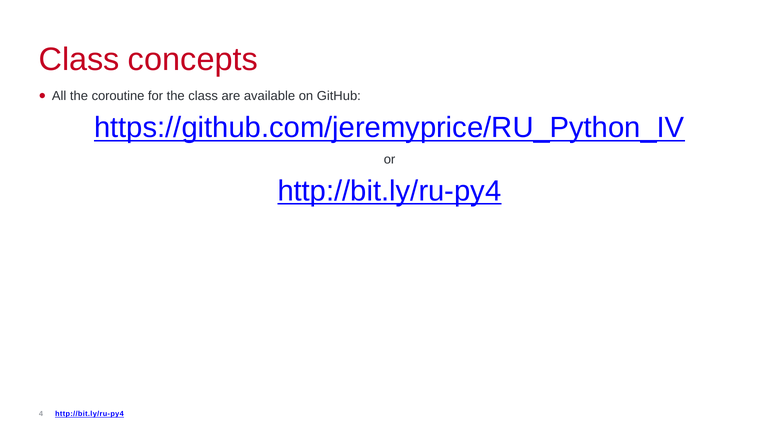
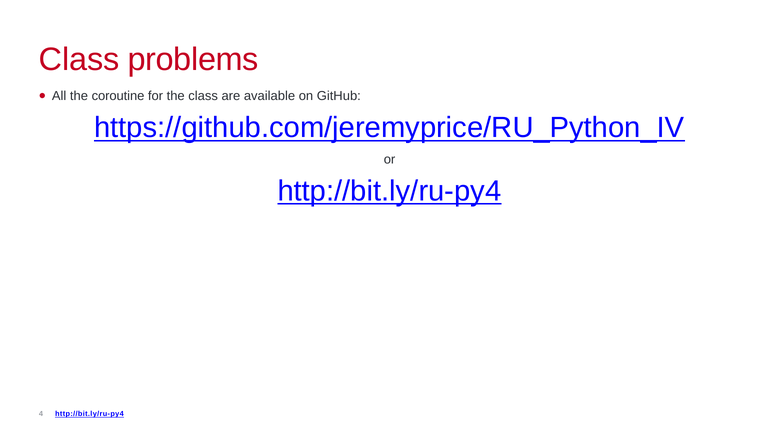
concepts: concepts -> problems
